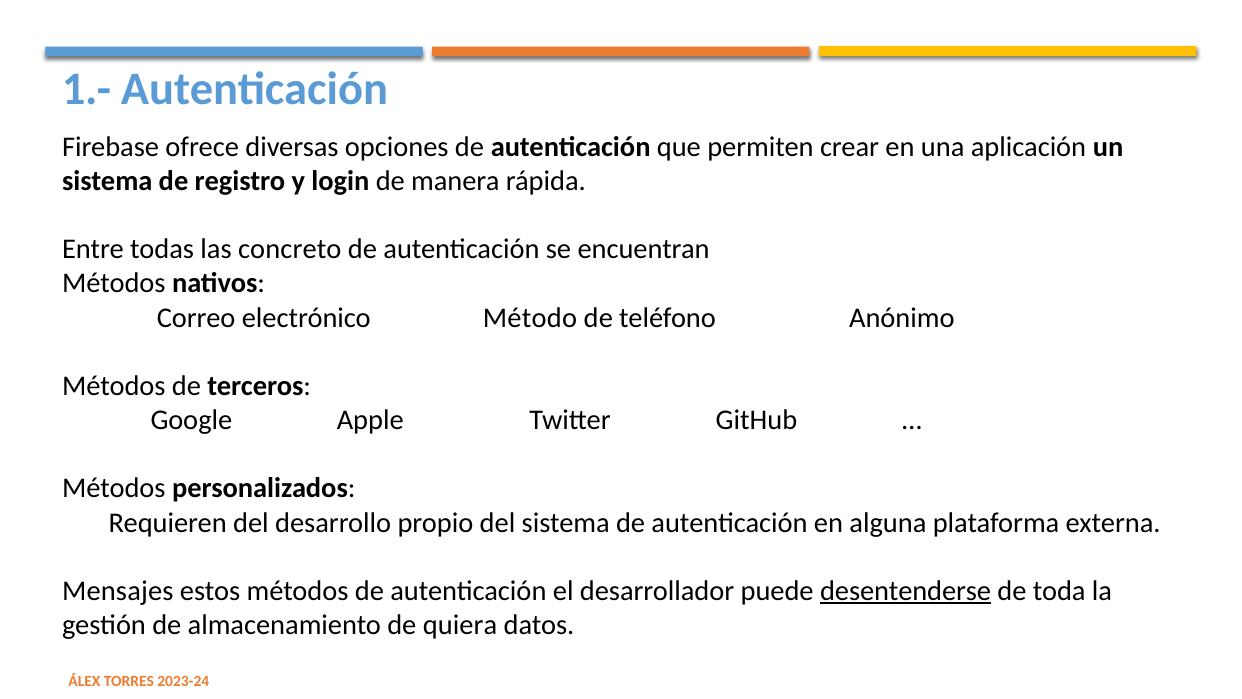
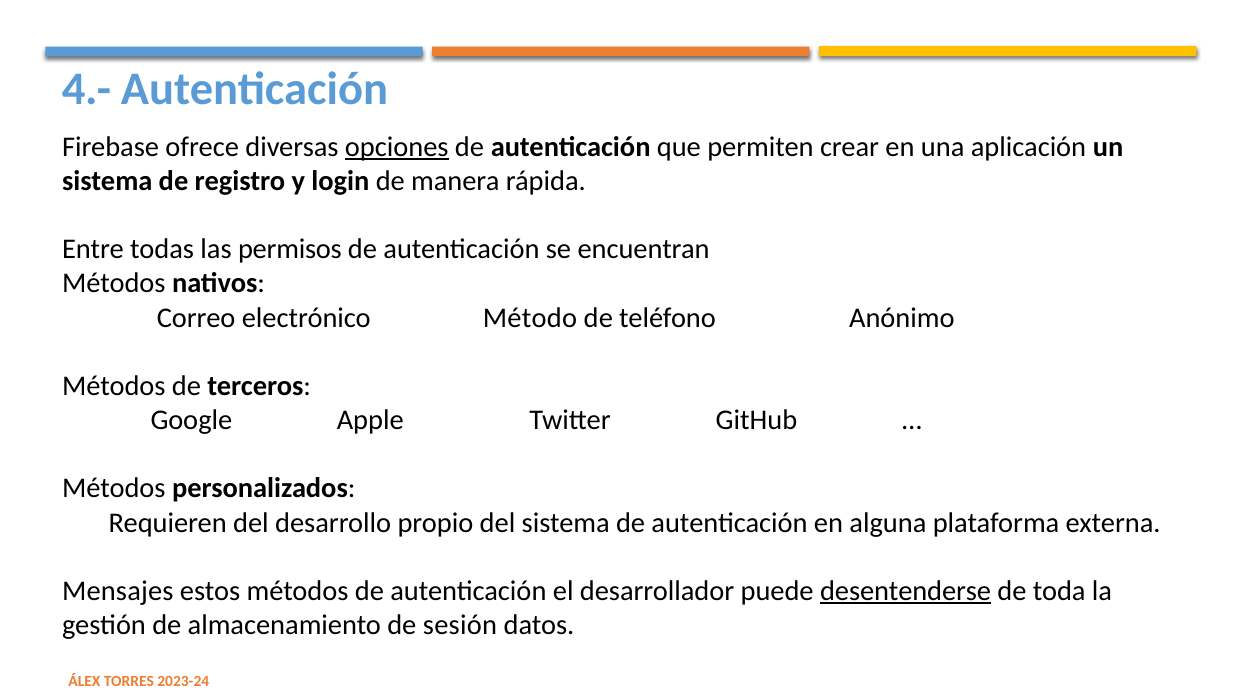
1.-: 1.- -> 4.-
opciones underline: none -> present
concreto: concreto -> permisos
quiera: quiera -> sesión
